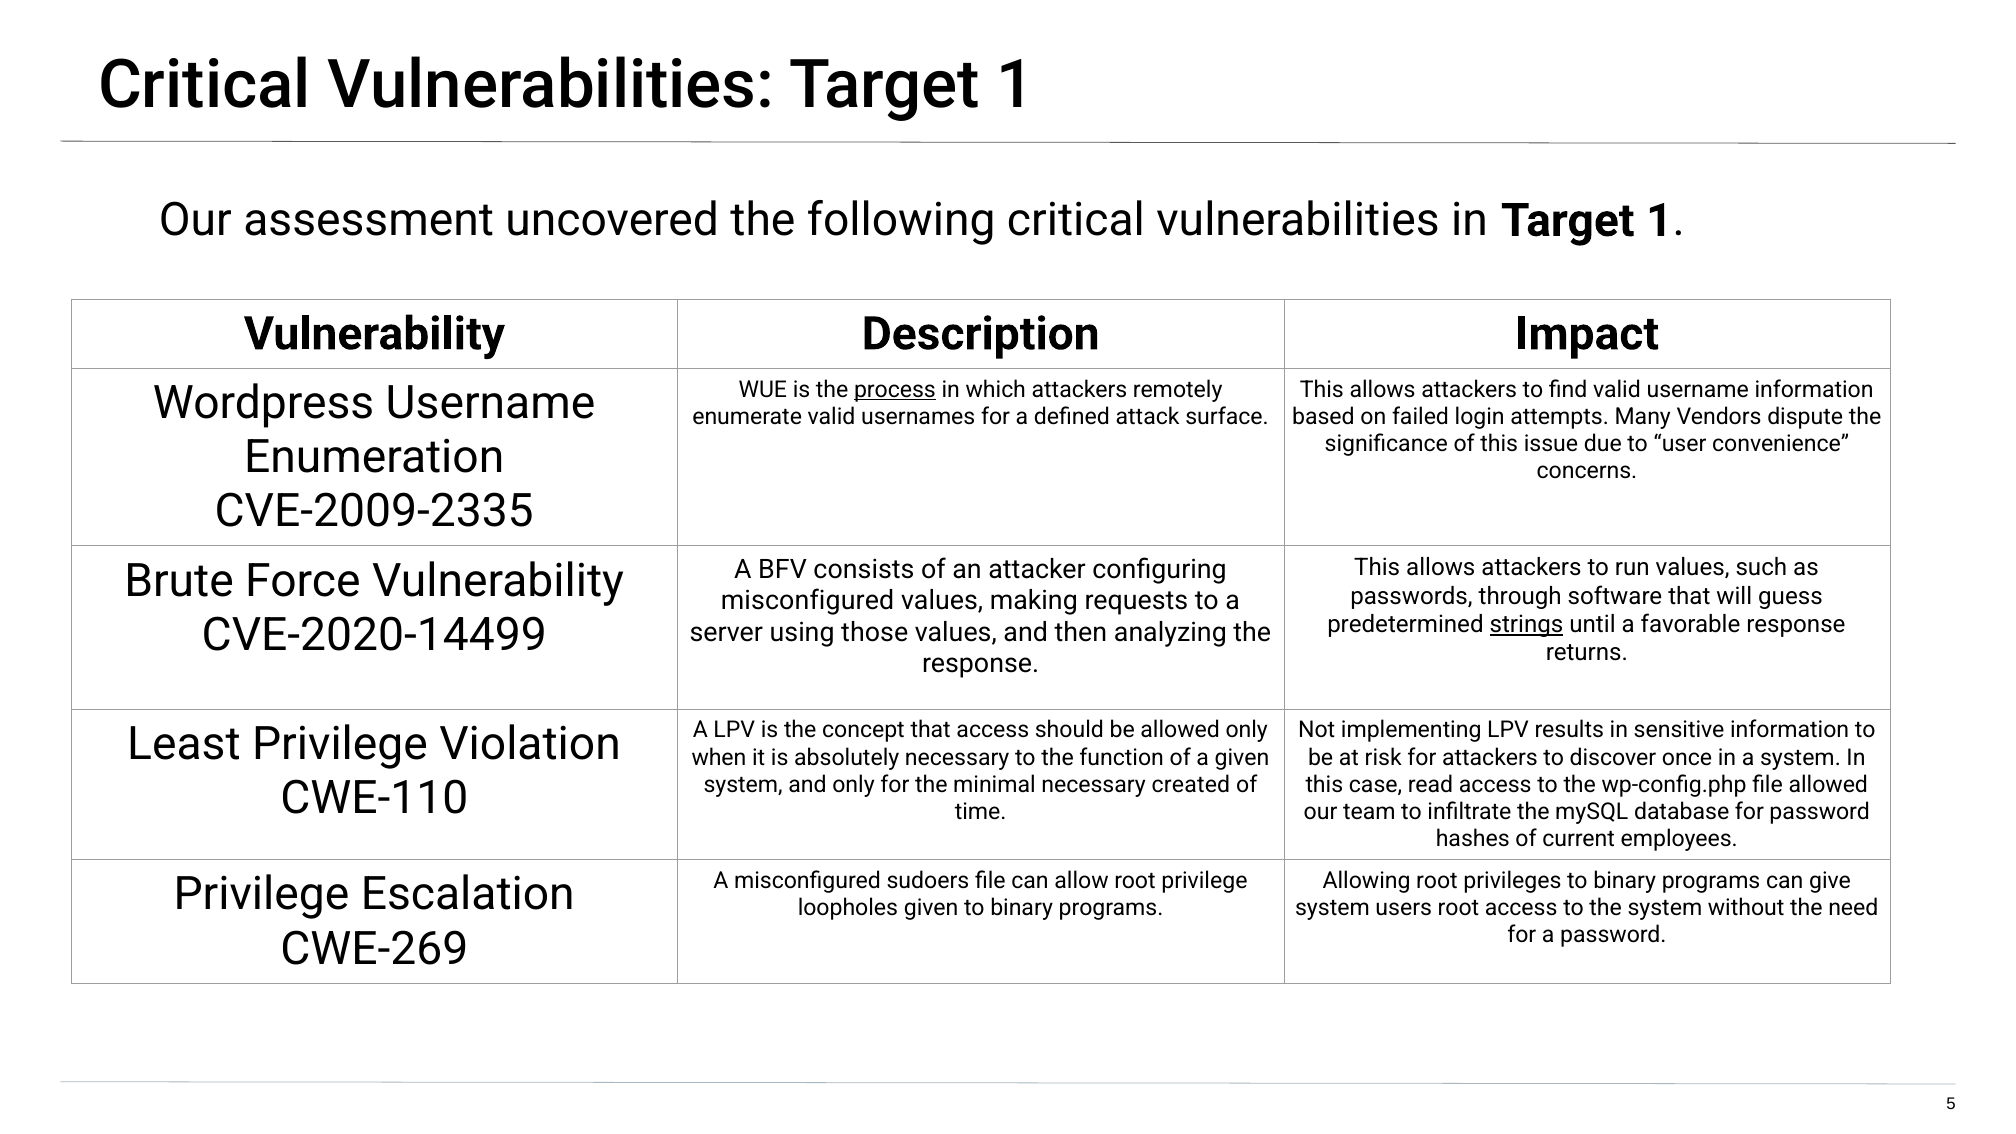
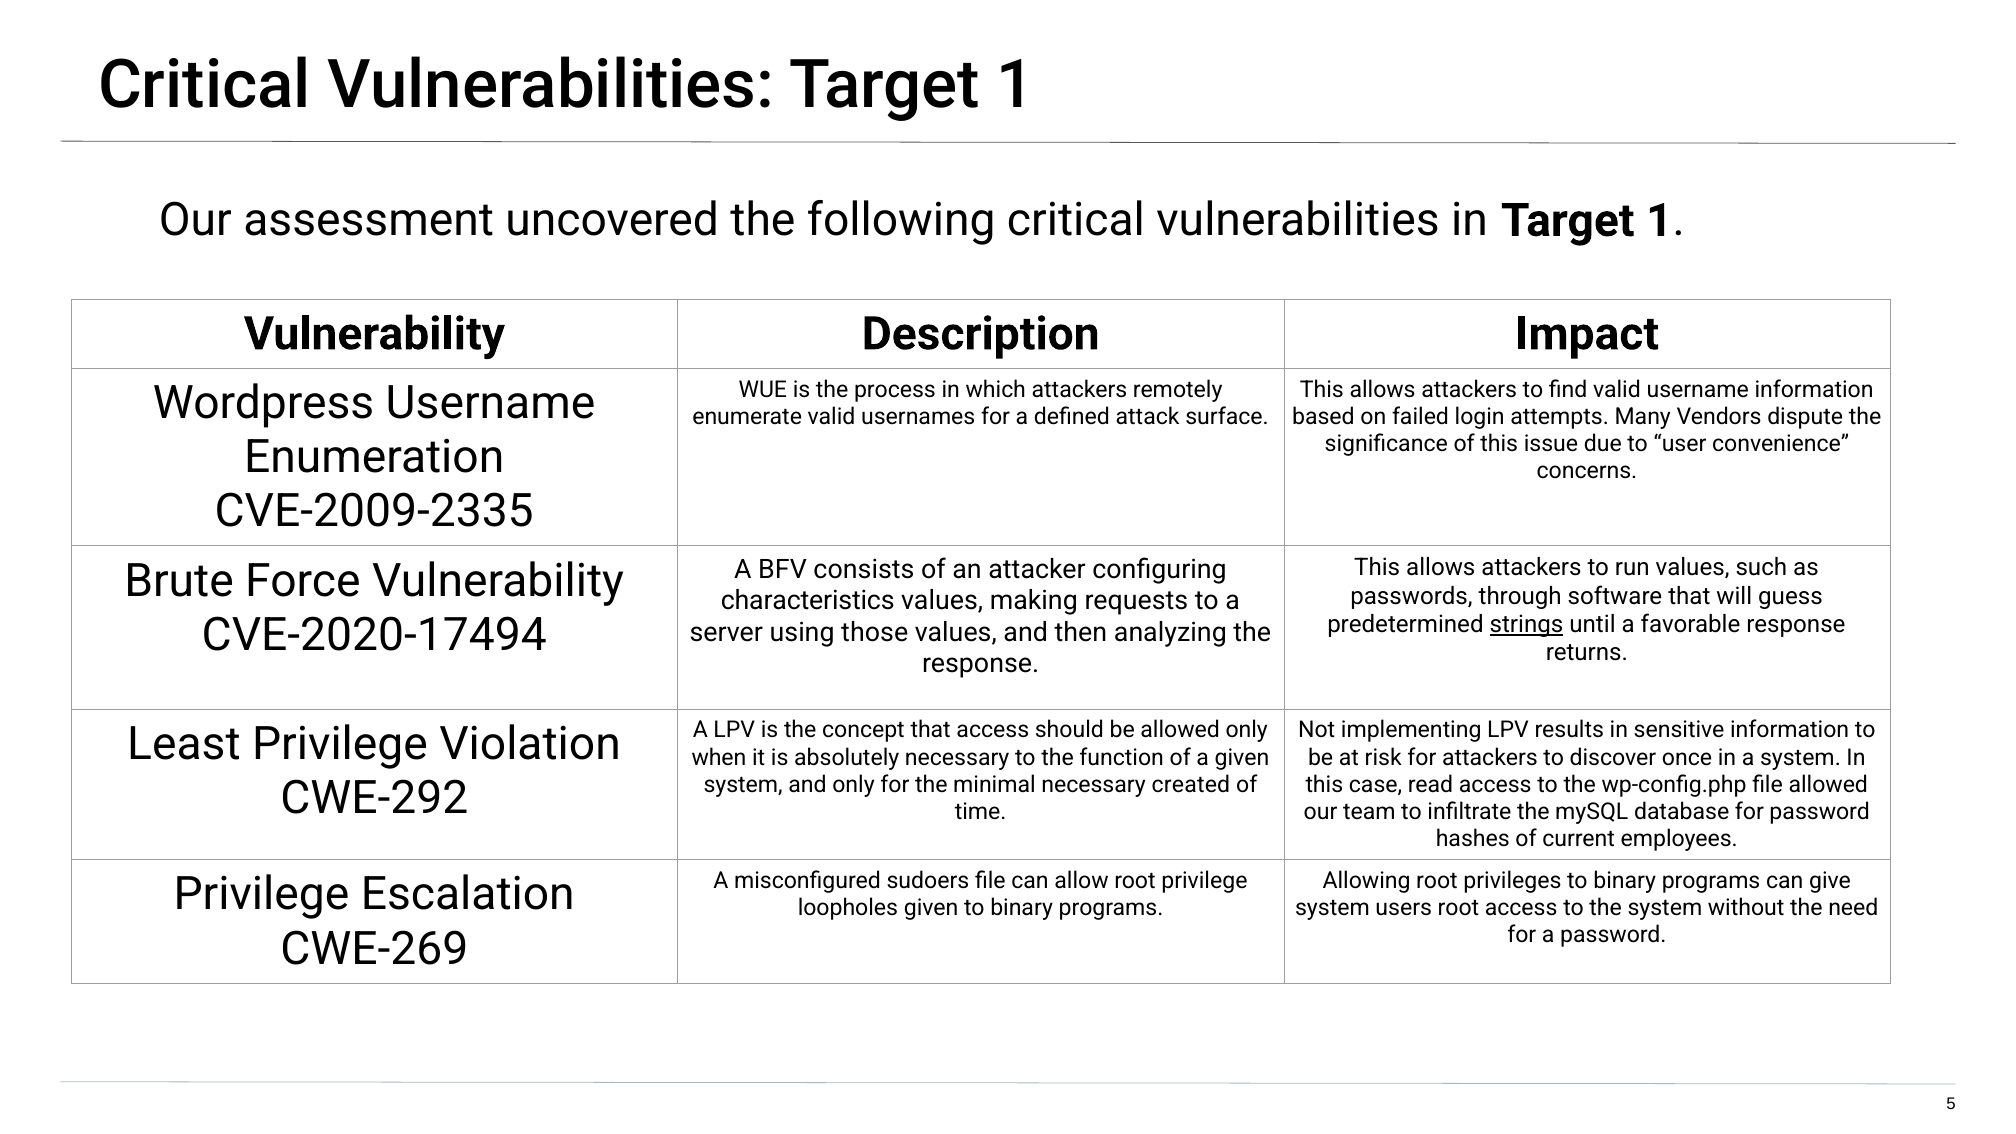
process underline: present -> none
misconfigured at (808, 601): misconfigured -> characteristics
CVE-2020-14499: CVE-2020-14499 -> CVE-2020-17494
CWE-110: CWE-110 -> CWE-292
